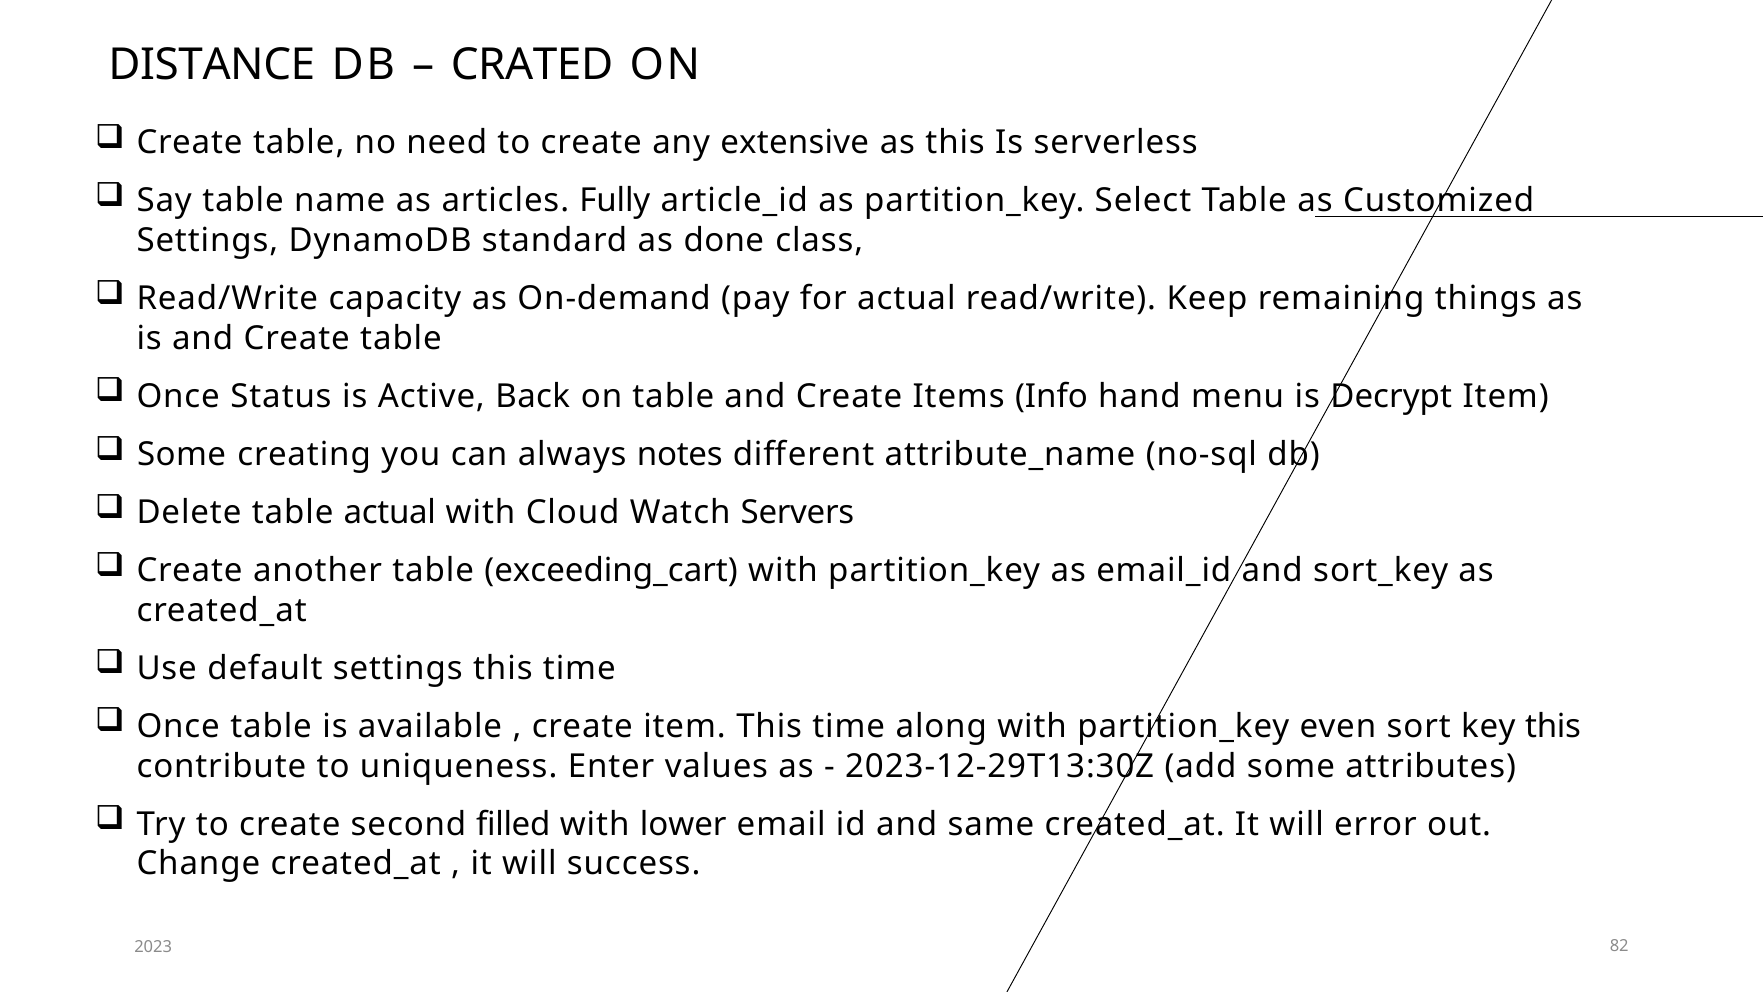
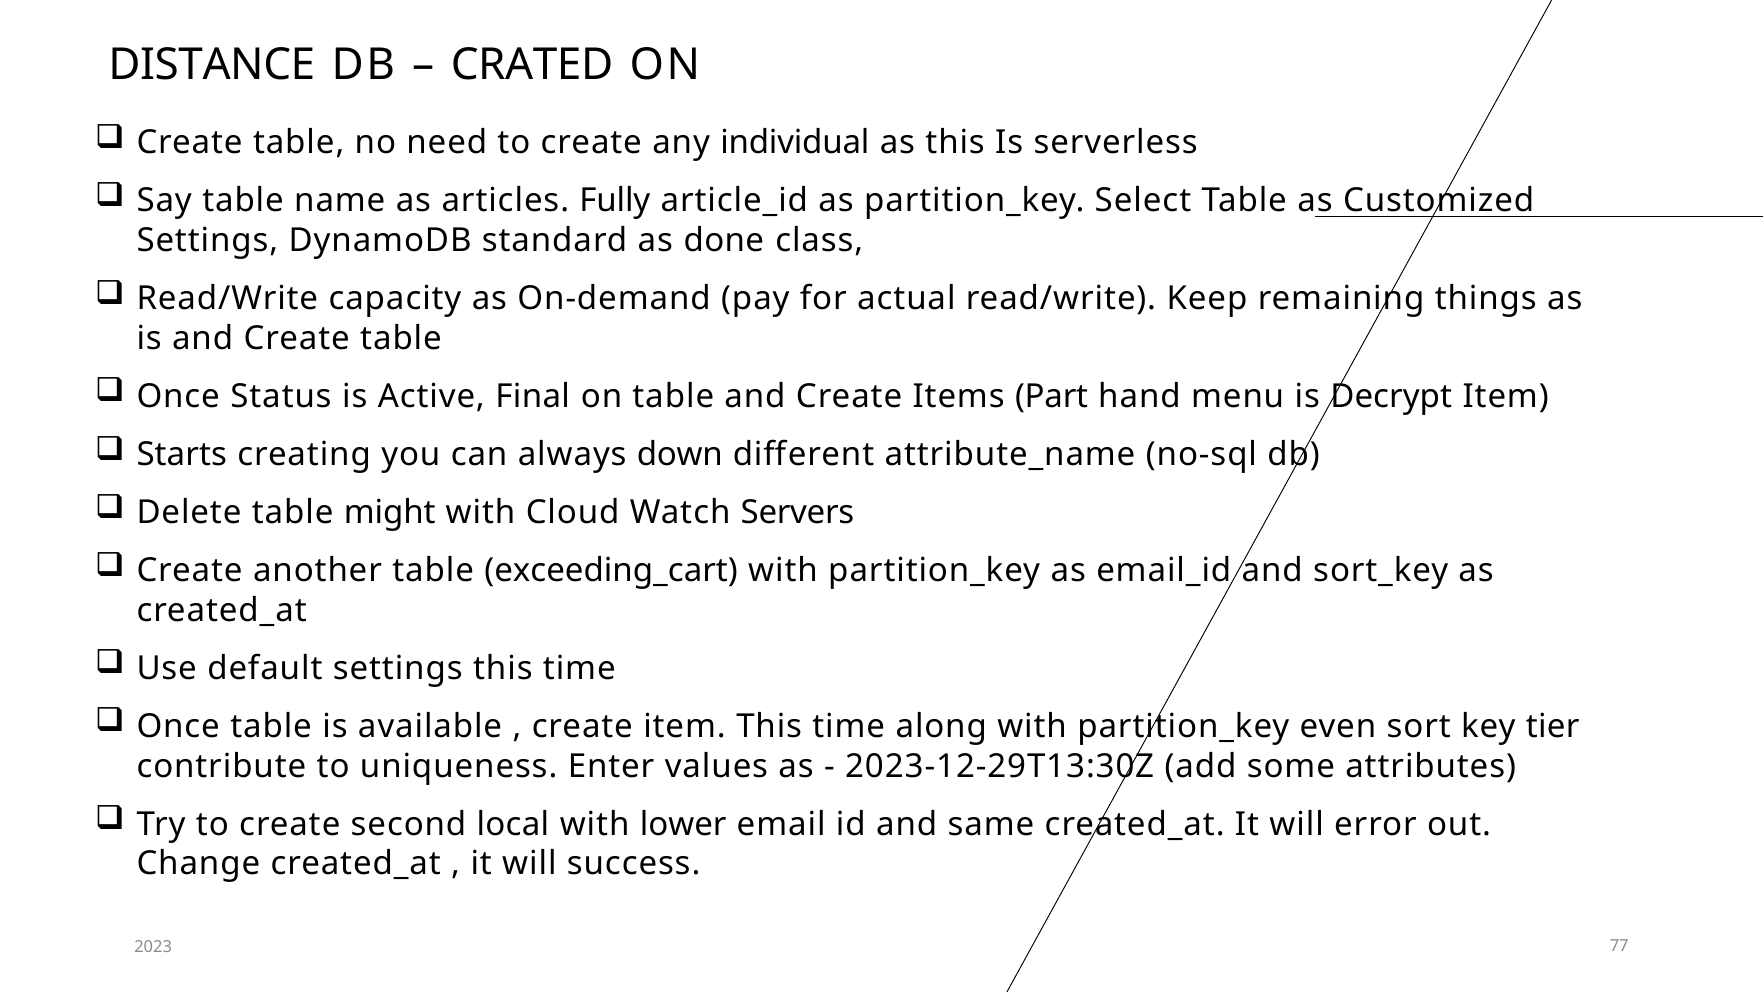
extensive: extensive -> individual
Back: Back -> Final
Info: Info -> Part
Some at (182, 454): Some -> Starts
notes: notes -> down
table actual: actual -> might
key this: this -> tier
filled: filled -> local
82: 82 -> 77
